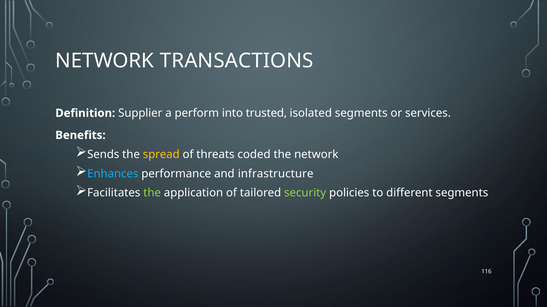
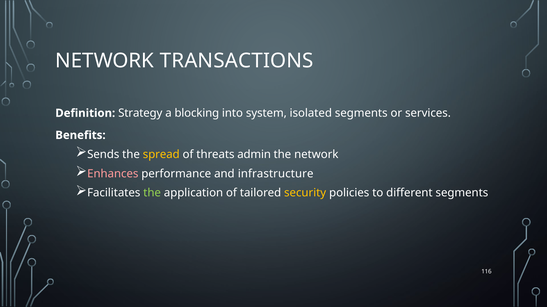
Supplier: Supplier -> Strategy
perform: perform -> blocking
trusted: trusted -> system
coded: coded -> admin
Enhances colour: light blue -> pink
security colour: light green -> yellow
